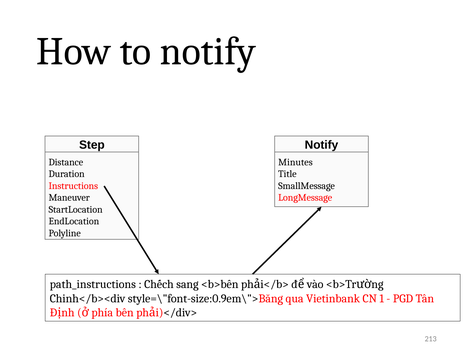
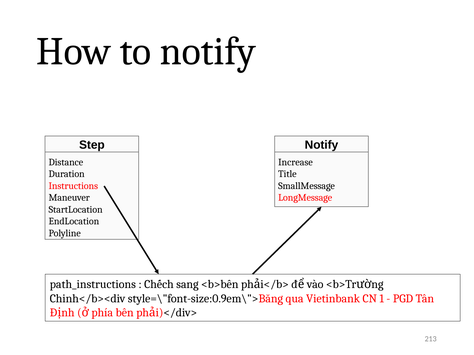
Minutes: Minutes -> Increase
